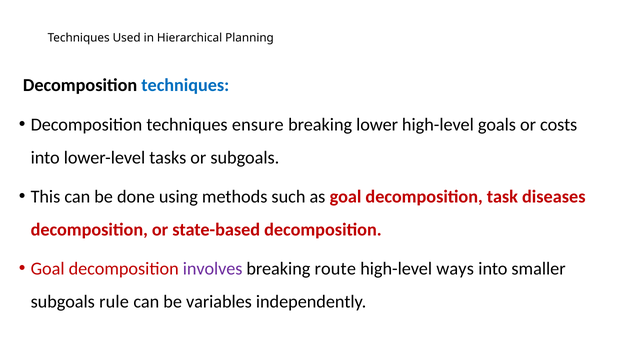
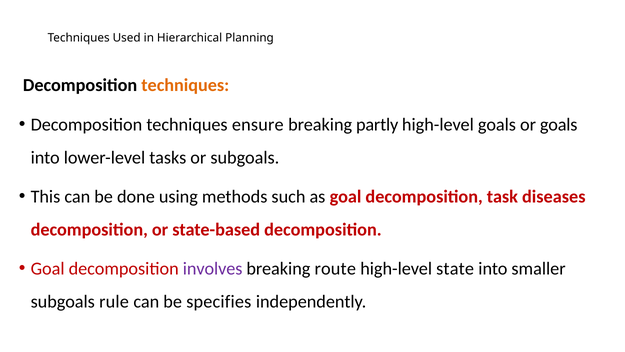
techniques at (185, 85) colour: blue -> orange
lower: lower -> partly
or costs: costs -> goals
ways: ways -> state
variables: variables -> specifies
